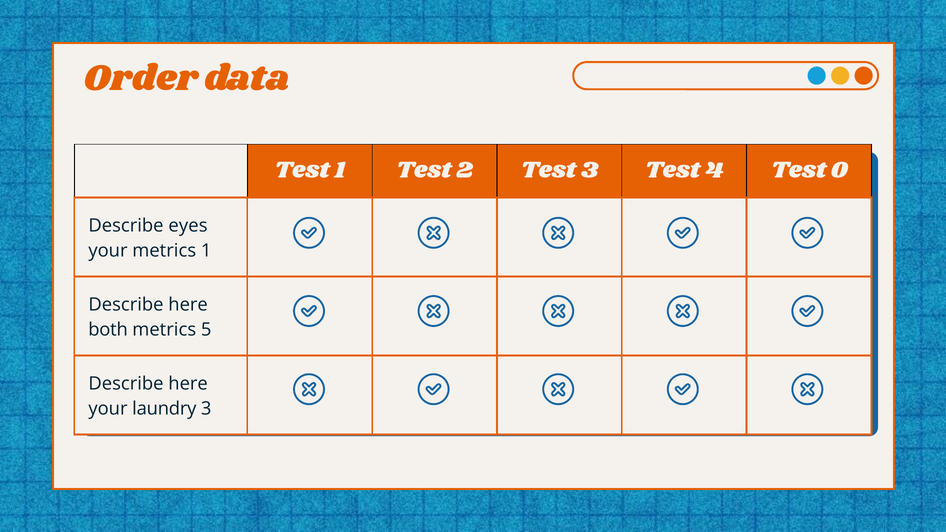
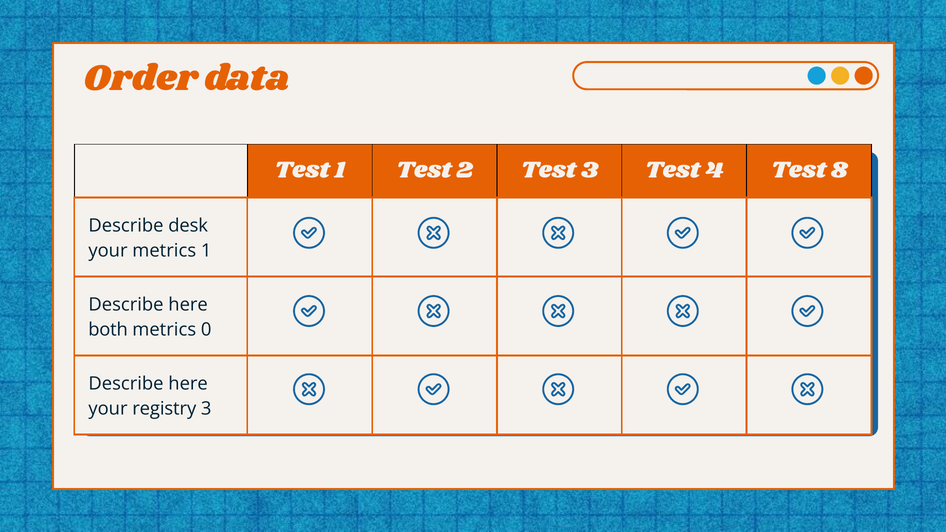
0: 0 -> 8
eyes: eyes -> desk
5: 5 -> 0
laundry: laundry -> registry
